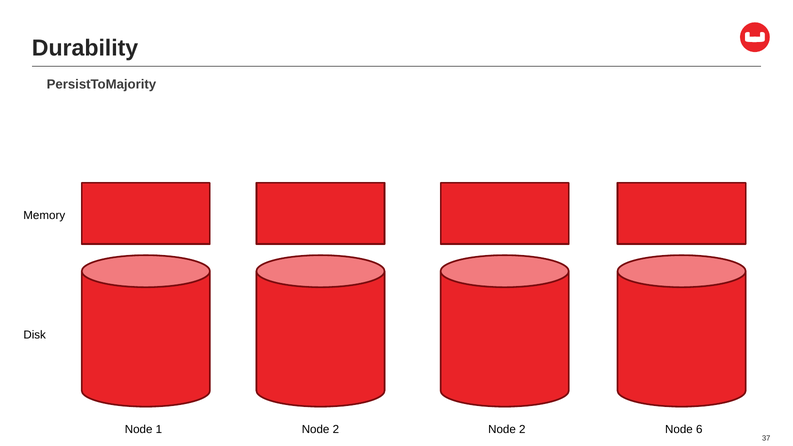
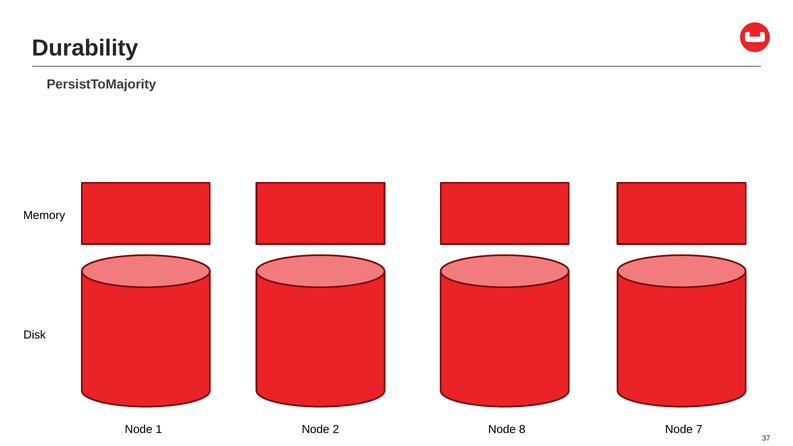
2 Node 2: 2 -> 8
6: 6 -> 7
